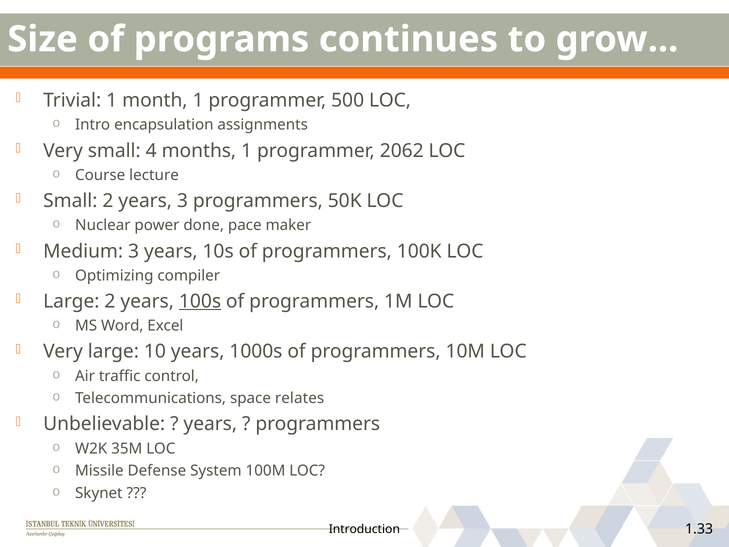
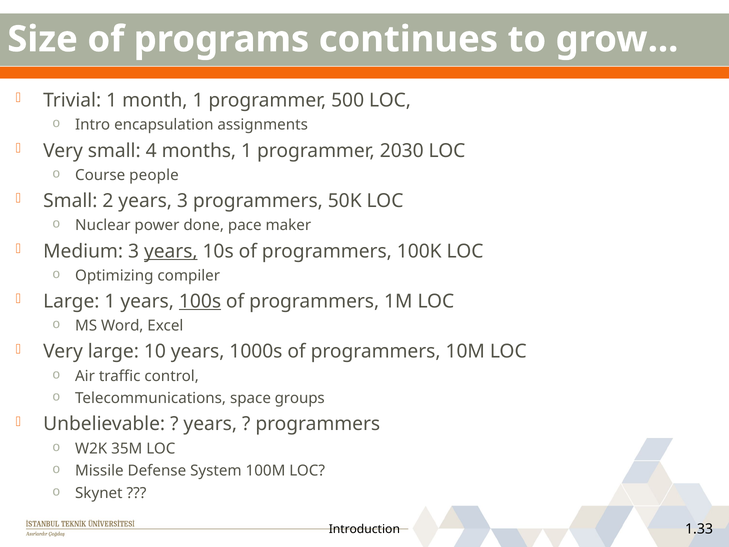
2062: 2062 -> 2030
lecture: lecture -> people
years at (171, 251) underline: none -> present
Large 2: 2 -> 1
relates: relates -> groups
